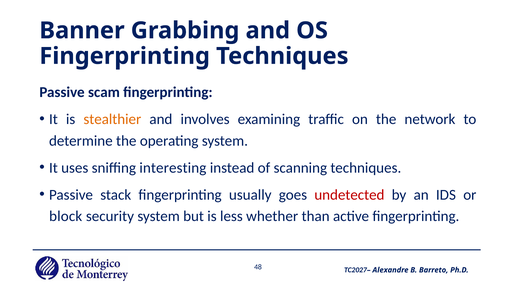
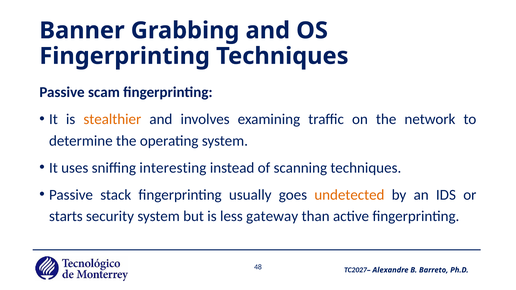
undetected colour: red -> orange
block: block -> starts
whether: whether -> gateway
